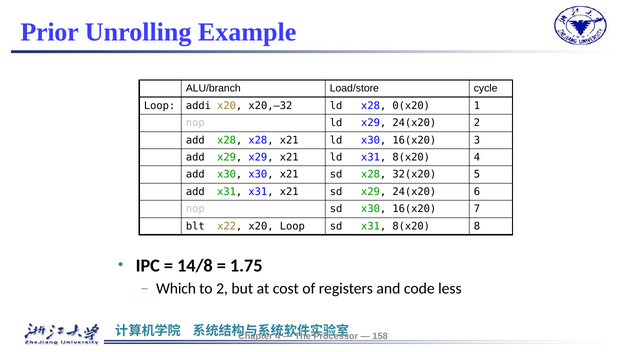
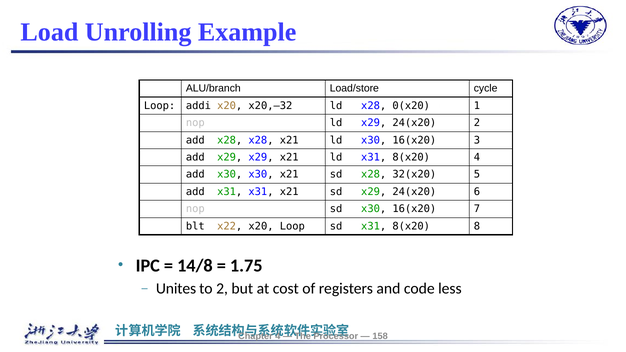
Prior: Prior -> Load
Which: Which -> Unites
